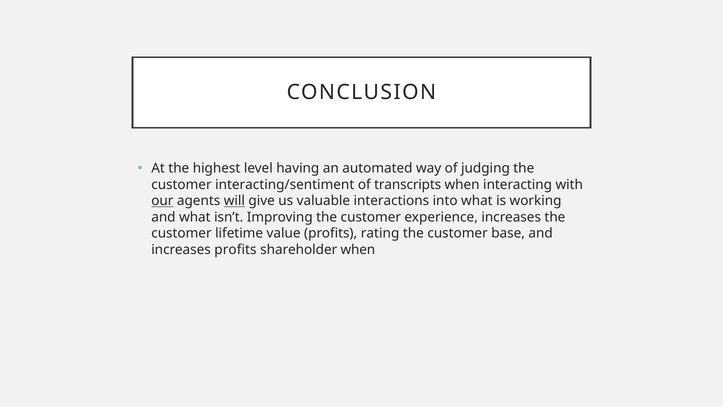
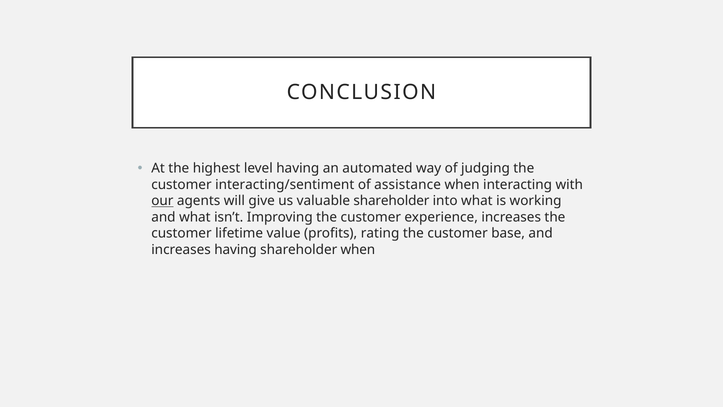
transcripts: transcripts -> assistance
will underline: present -> none
valuable interactions: interactions -> shareholder
increases profits: profits -> having
